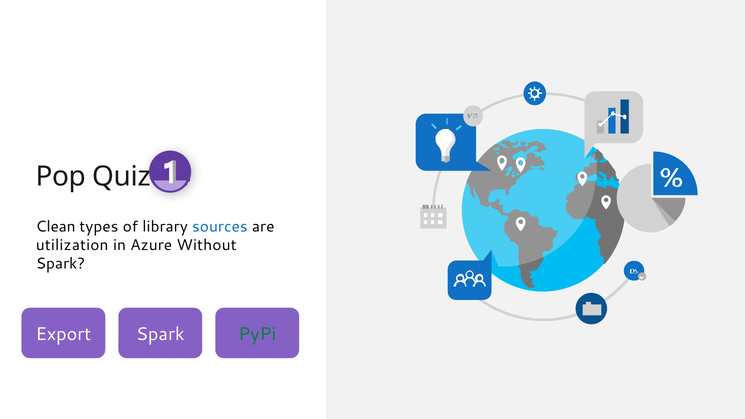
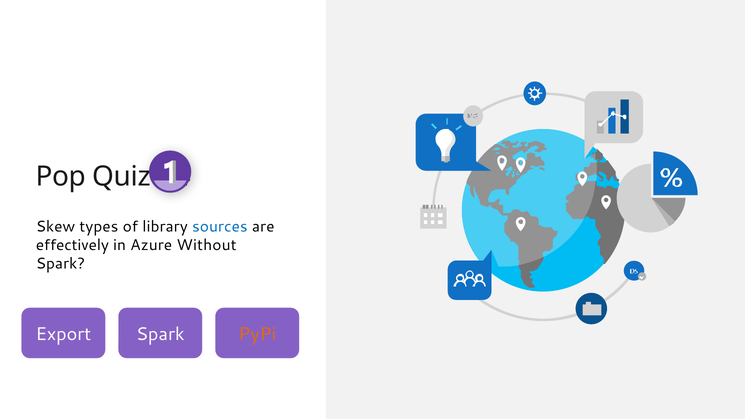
Clean: Clean -> Skew
utilization: utilization -> effectively
PyPi colour: green -> orange
